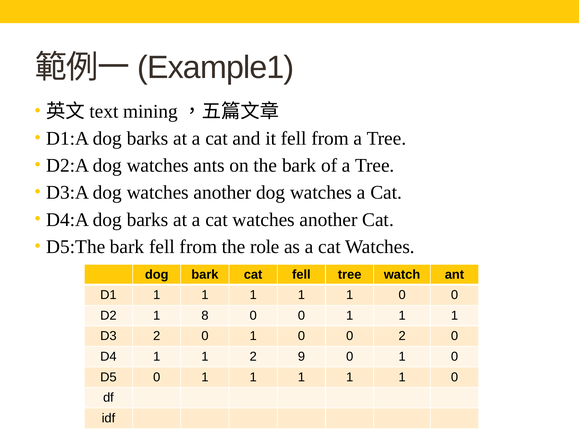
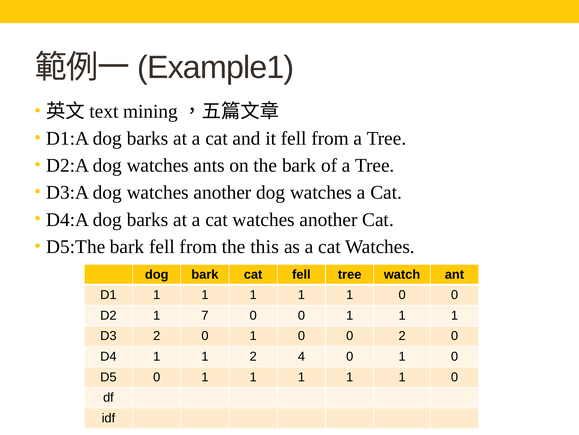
role: role -> this
8: 8 -> 7
9: 9 -> 4
